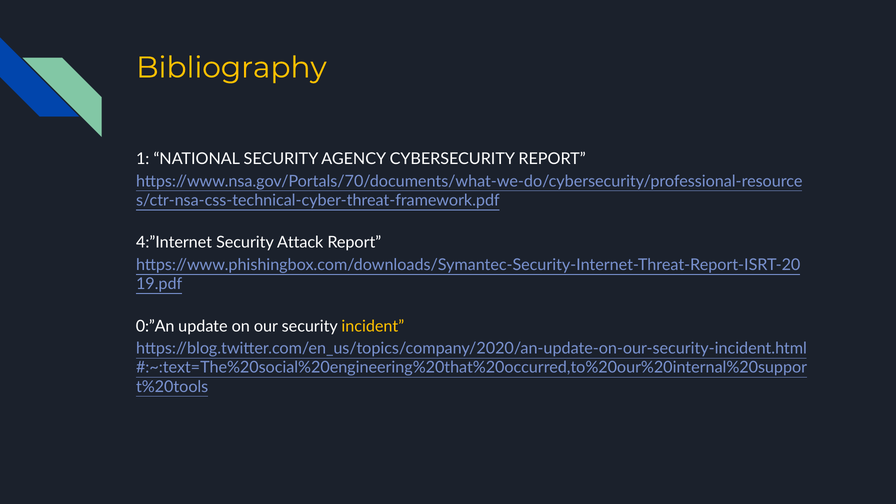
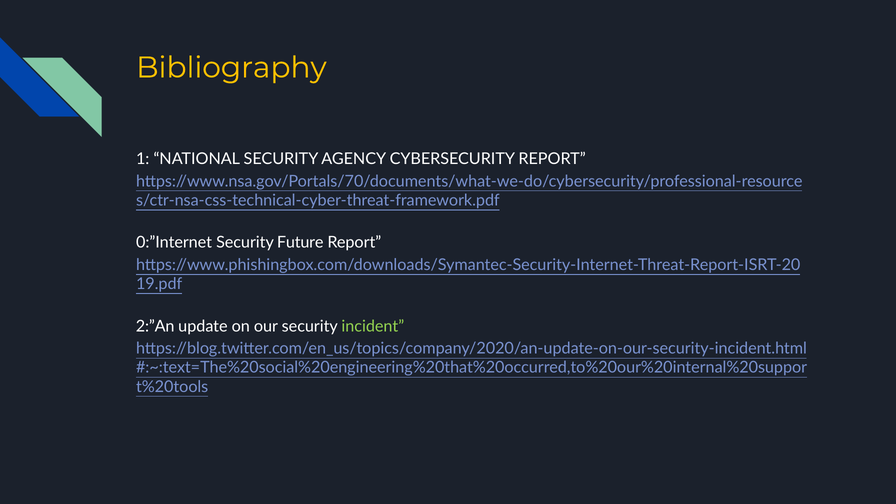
4:”Internet: 4:”Internet -> 0:”Internet
Attack: Attack -> Future
0:”An: 0:”An -> 2:”An
incident colour: yellow -> light green
